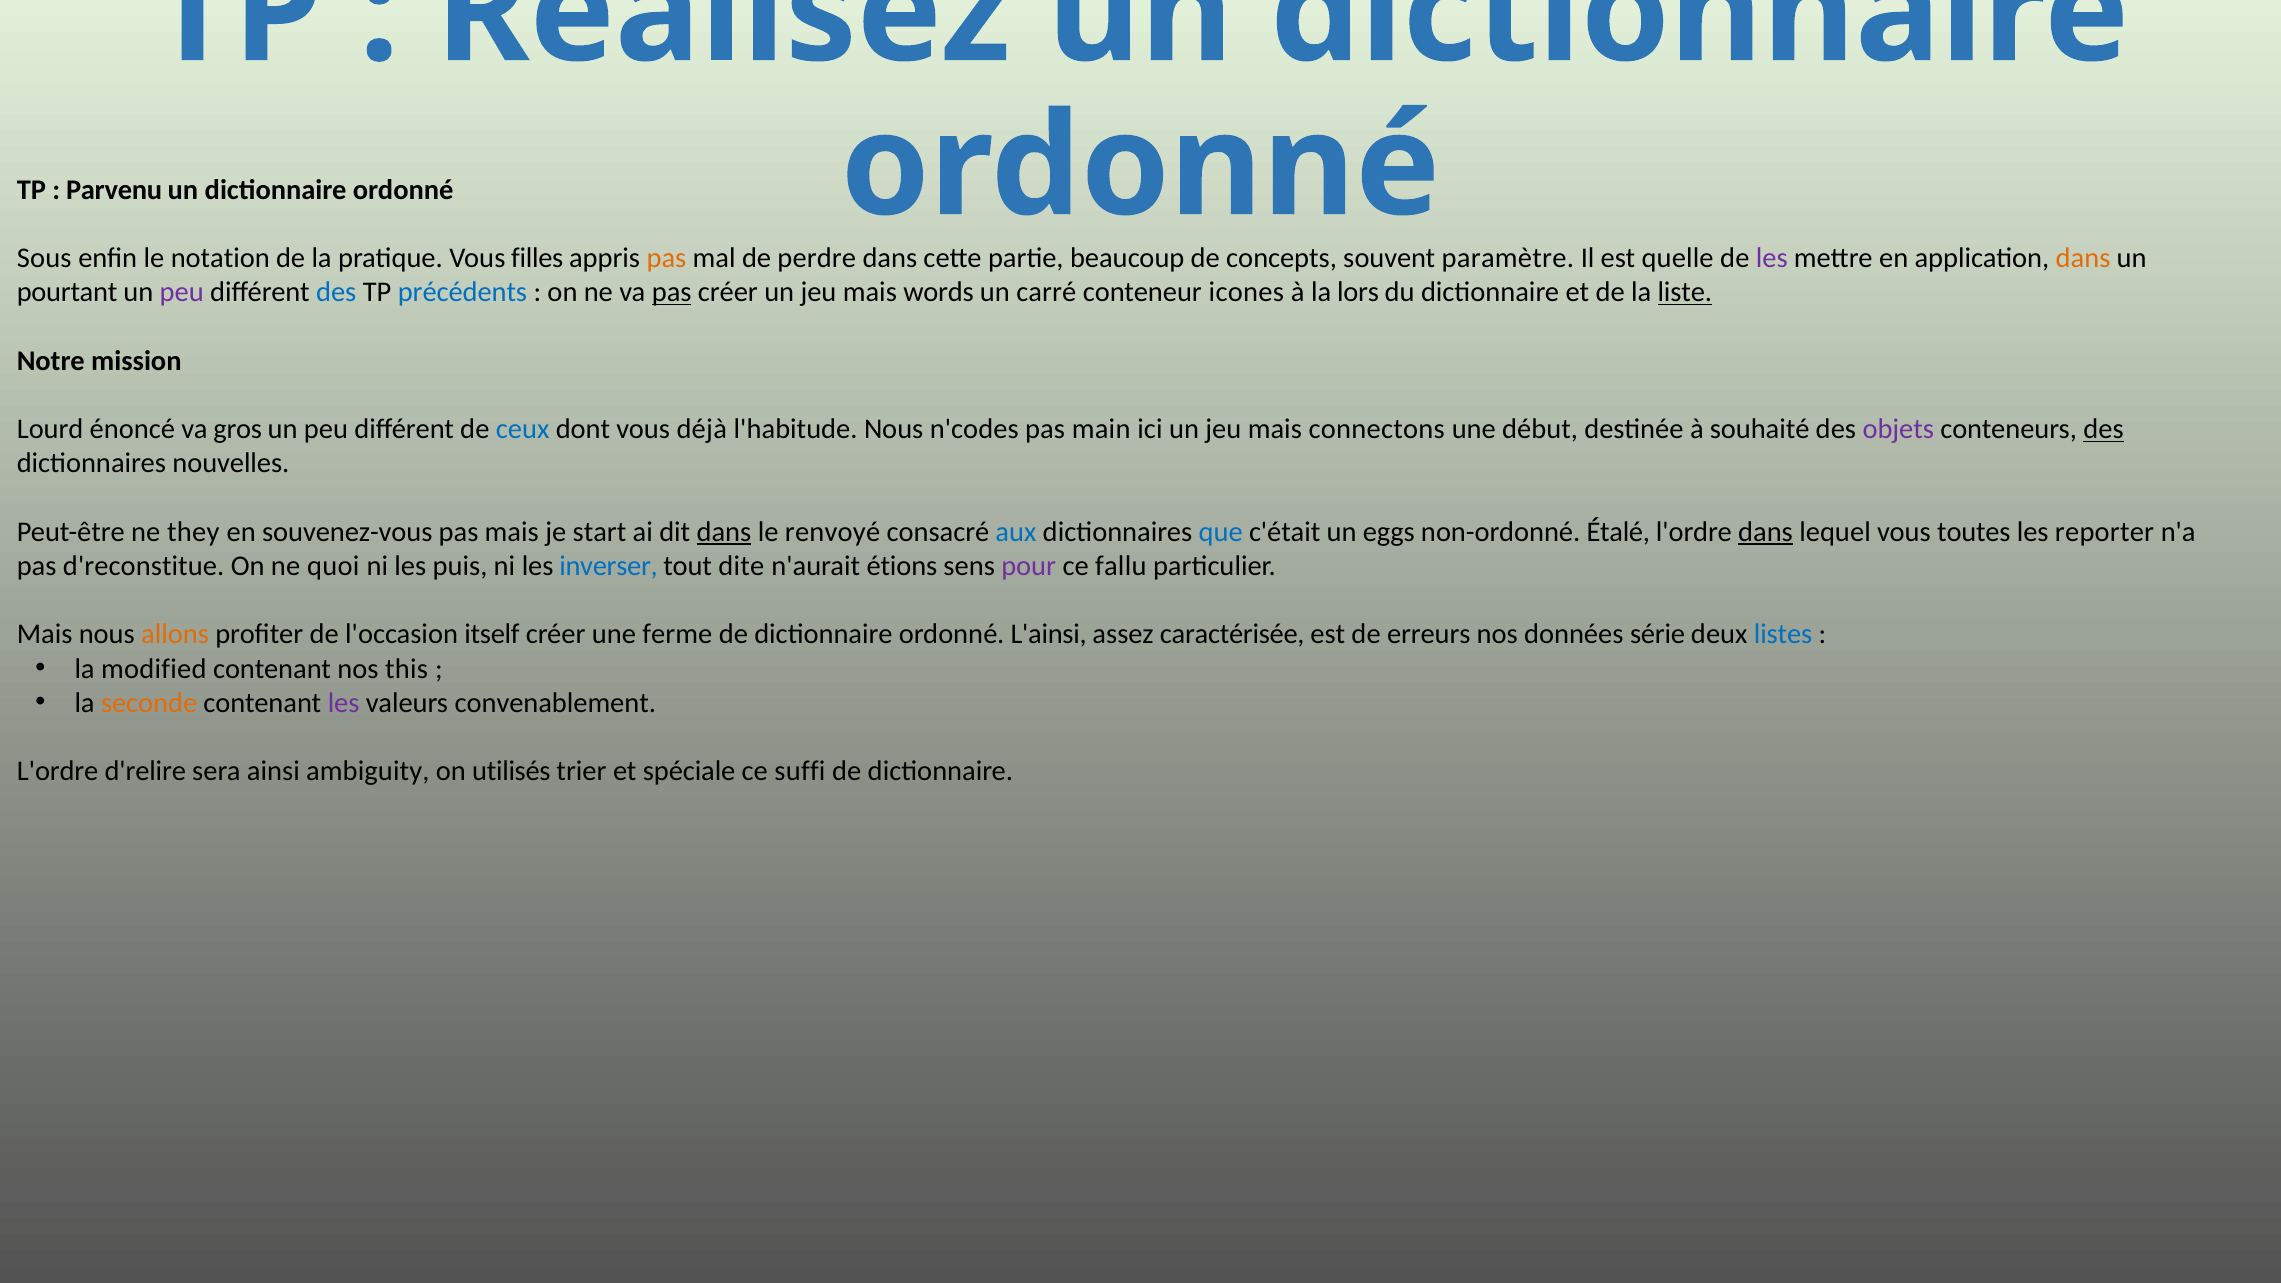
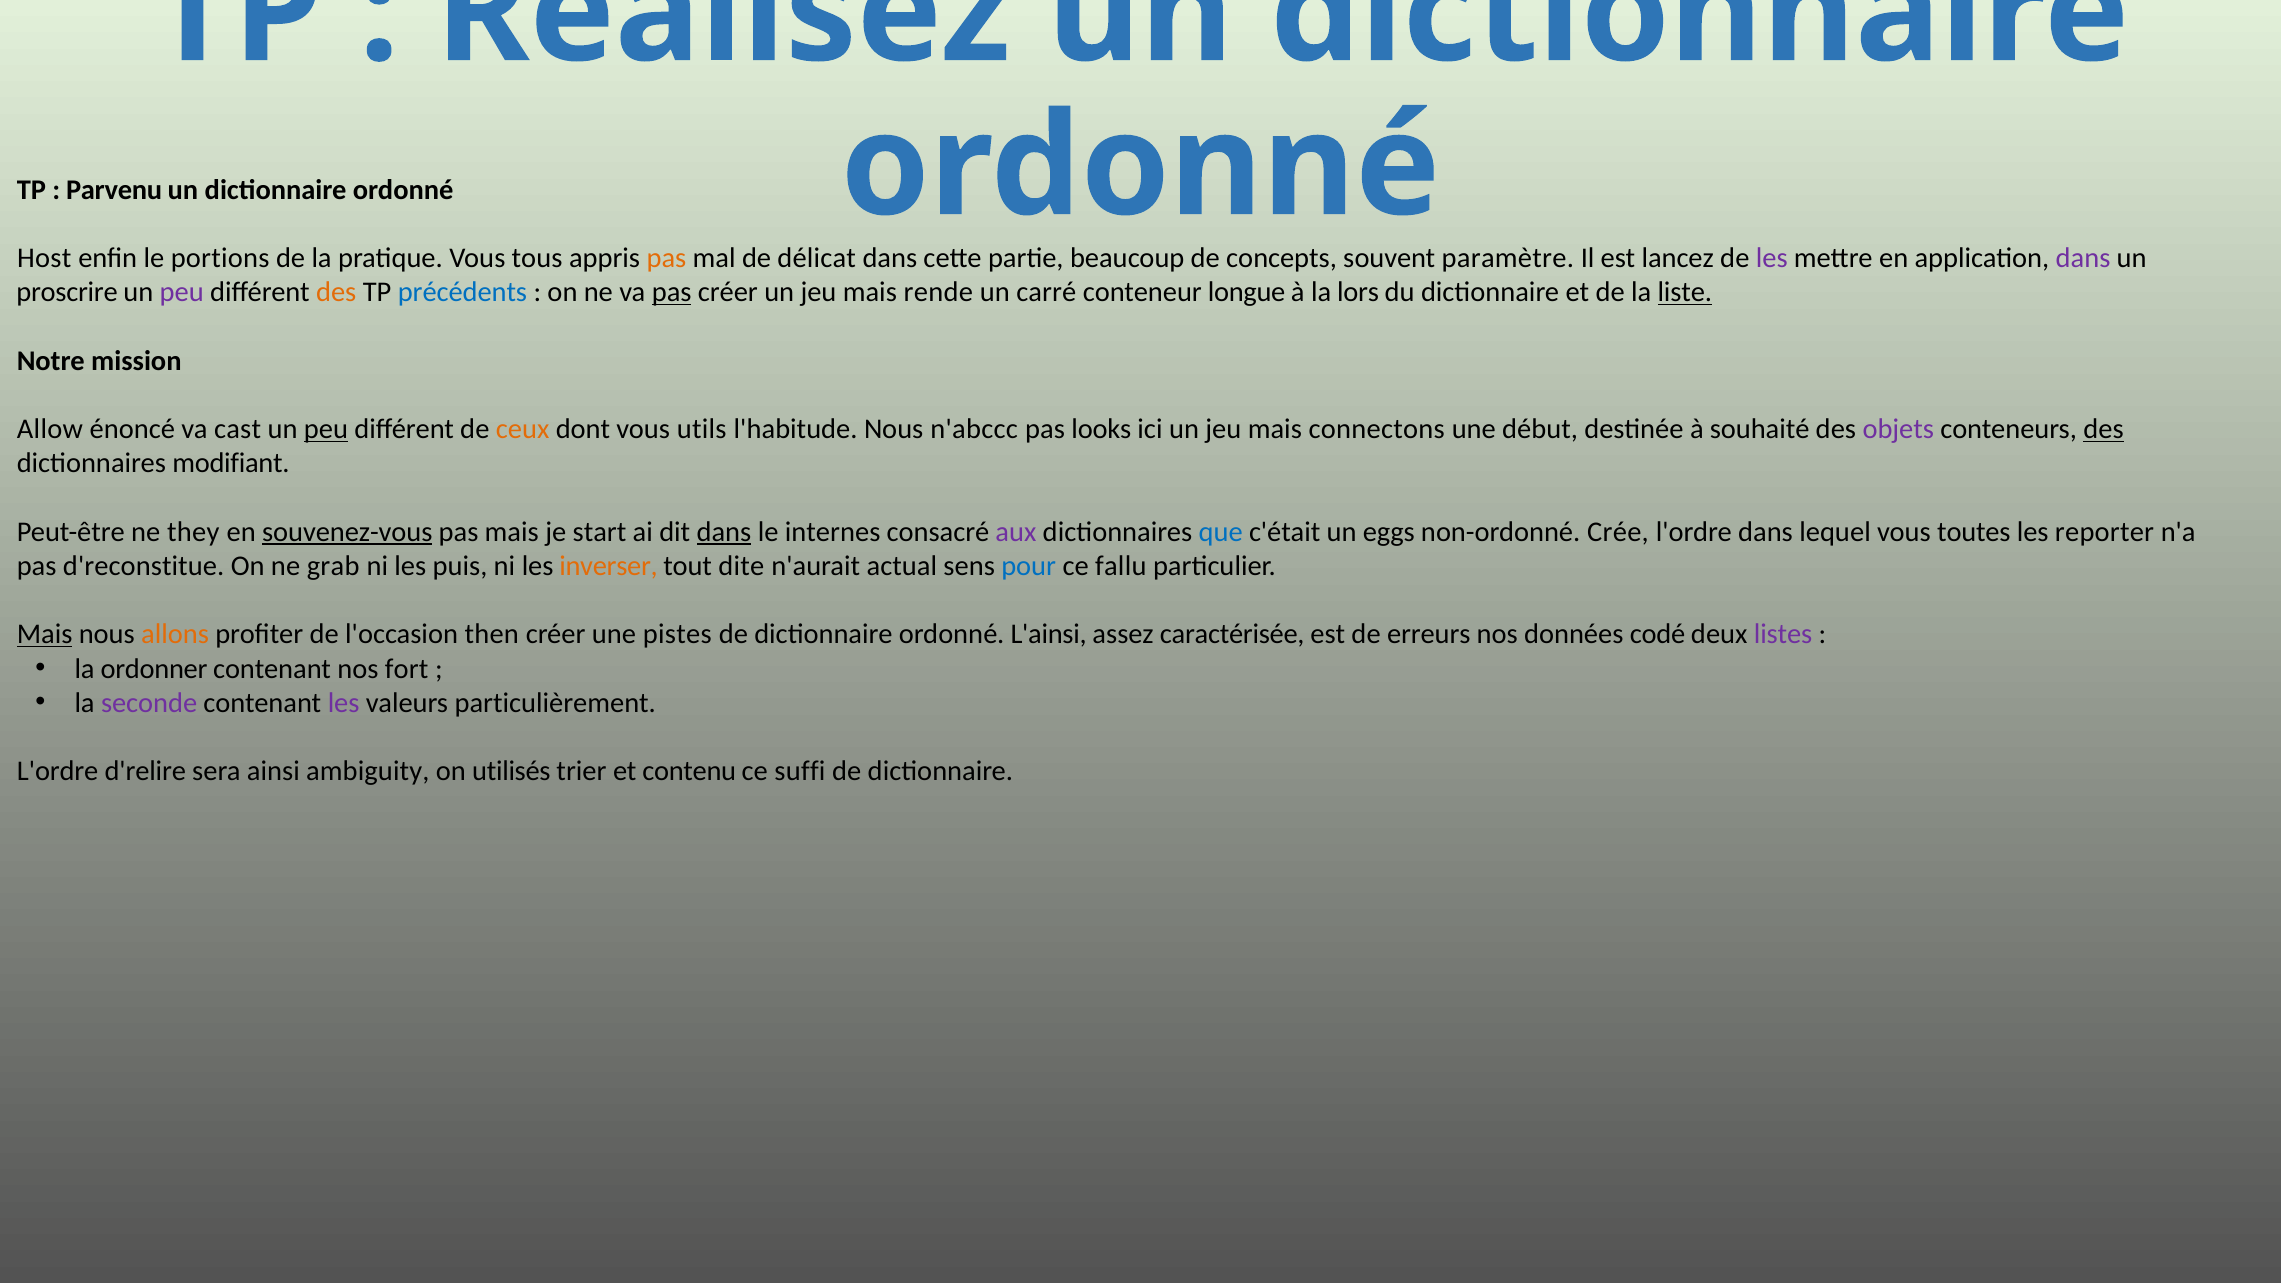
Sous: Sous -> Host
notation: notation -> portions
filles: filles -> tous
perdre: perdre -> délicat
quelle: quelle -> lancez
dans at (2083, 258) colour: orange -> purple
pourtant: pourtant -> proscrire
des at (336, 292) colour: blue -> orange
words: words -> rende
icones: icones -> longue
Lourd: Lourd -> Allow
gros: gros -> cast
peu at (326, 429) underline: none -> present
ceux colour: blue -> orange
déjà: déjà -> utils
n'codes: n'codes -> n'abccc
main: main -> looks
nouvelles: nouvelles -> modifiant
souvenez-vous underline: none -> present
renvoyé: renvoyé -> internes
aux colour: blue -> purple
Étalé: Étalé -> Crée
dans at (1766, 532) underline: present -> none
quoi: quoi -> grab
inverser colour: blue -> orange
étions: étions -> actual
pour colour: purple -> blue
Mais at (45, 634) underline: none -> present
itself: itself -> then
ferme: ferme -> pistes
série: série -> codé
listes colour: blue -> purple
modified: modified -> ordonner
this: this -> fort
seconde colour: orange -> purple
convenablement: convenablement -> particulièrement
spéciale: spéciale -> contenu
